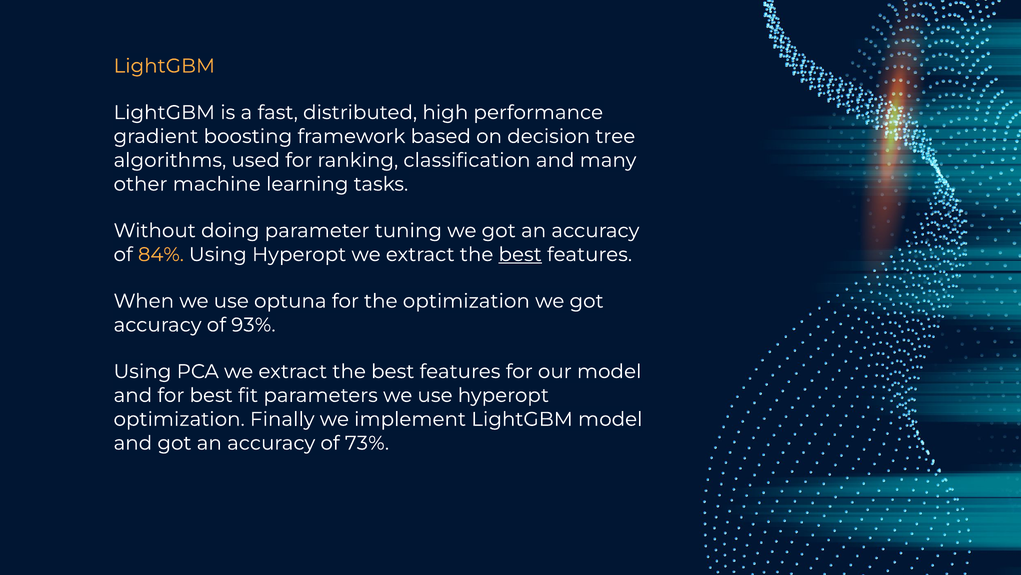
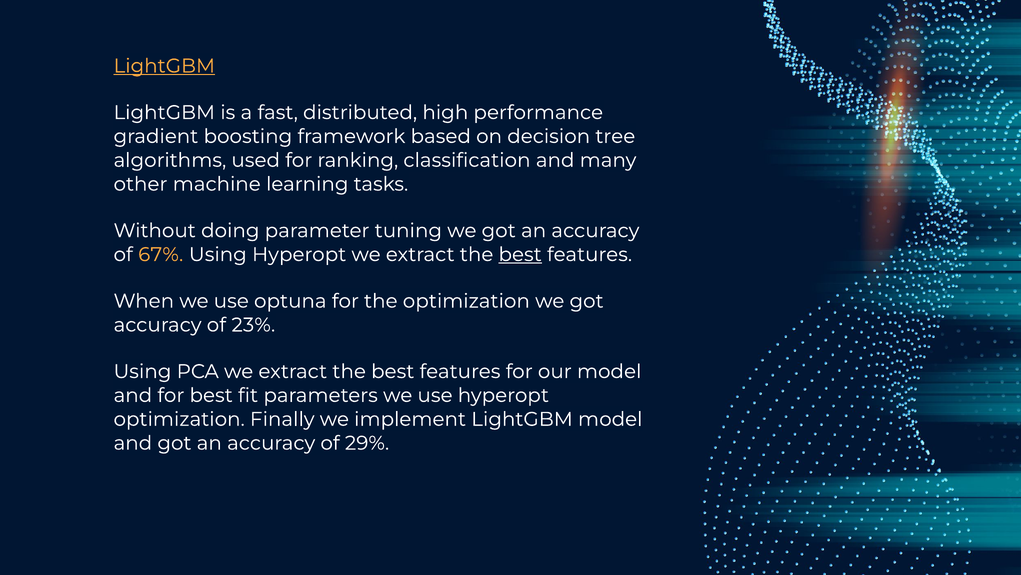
LightGBM at (164, 66) underline: none -> present
84%: 84% -> 67%
93%: 93% -> 23%
73%: 73% -> 29%
